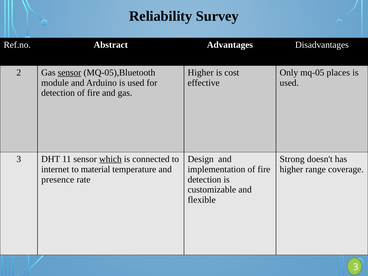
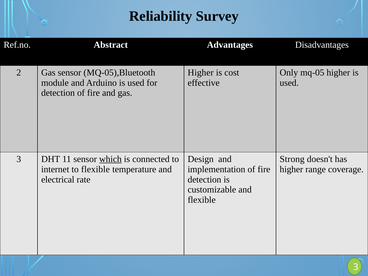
sensor at (70, 73) underline: present -> none
mq-05 places: places -> higher
to material: material -> flexible
presence: presence -> electrical
